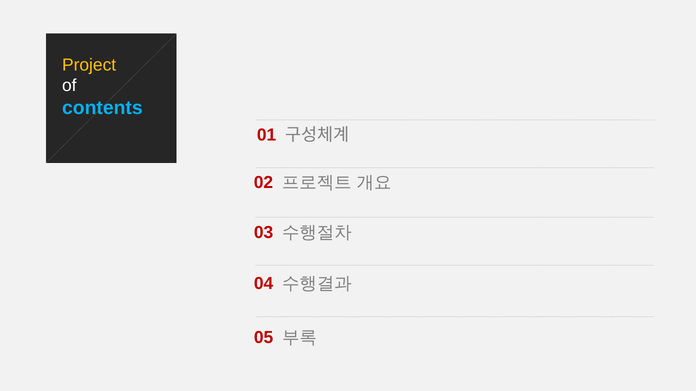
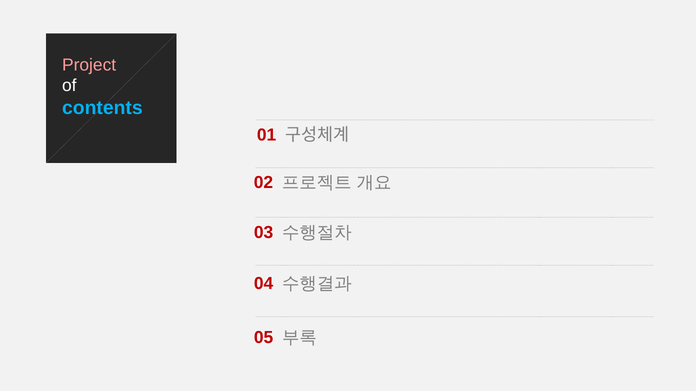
Project colour: yellow -> pink
